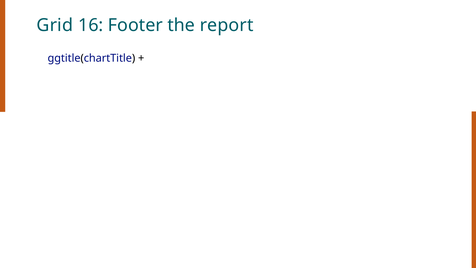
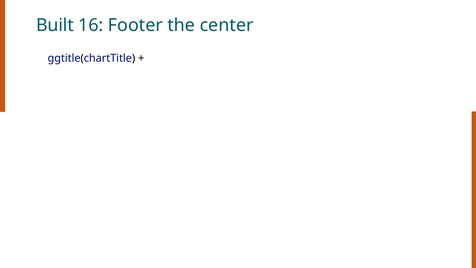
Grid: Grid -> Built
report: report -> center
